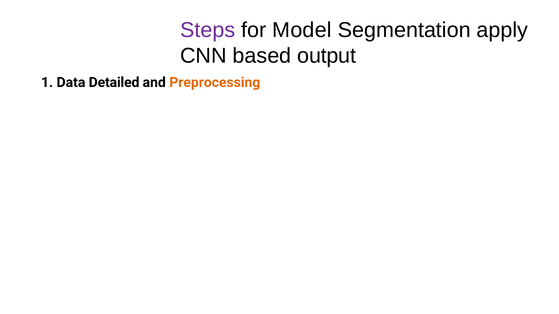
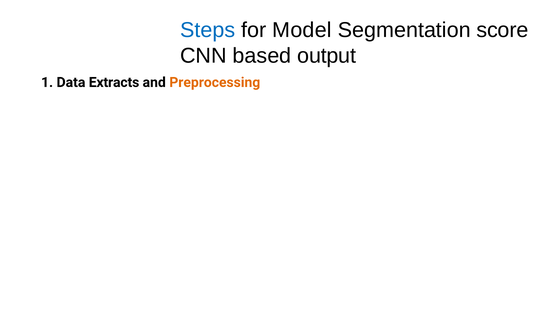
Steps colour: purple -> blue
apply: apply -> score
Detailed: Detailed -> Extracts
